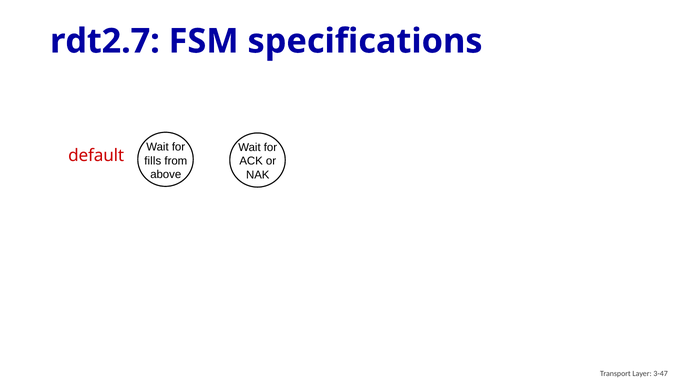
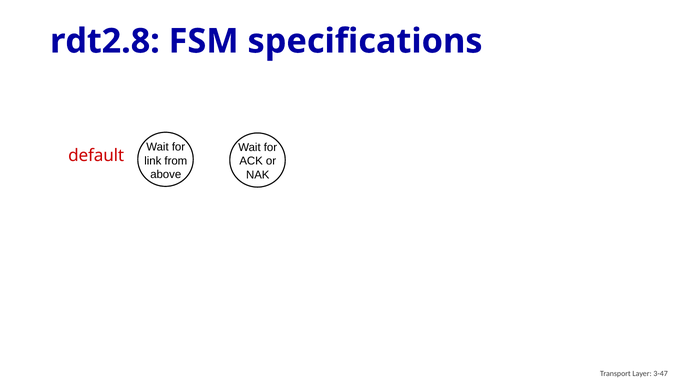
rdt2.7: rdt2.7 -> rdt2.8
fills: fills -> link
